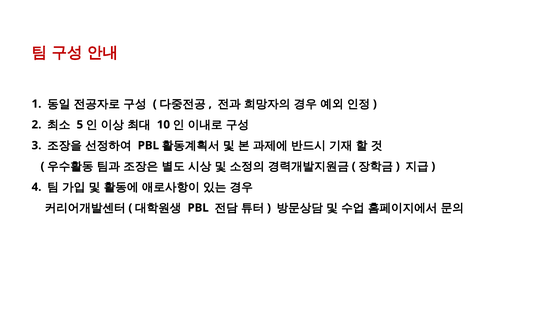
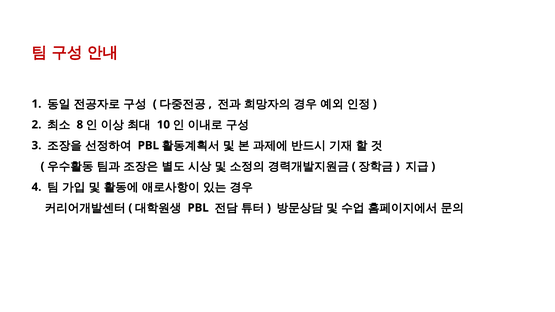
5: 5 -> 8
